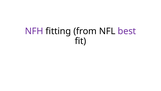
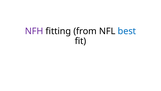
best colour: purple -> blue
